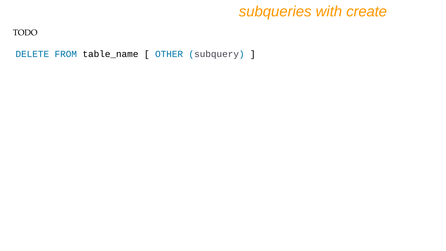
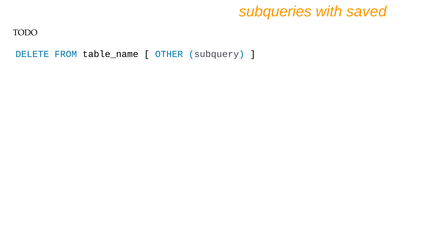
create: create -> saved
